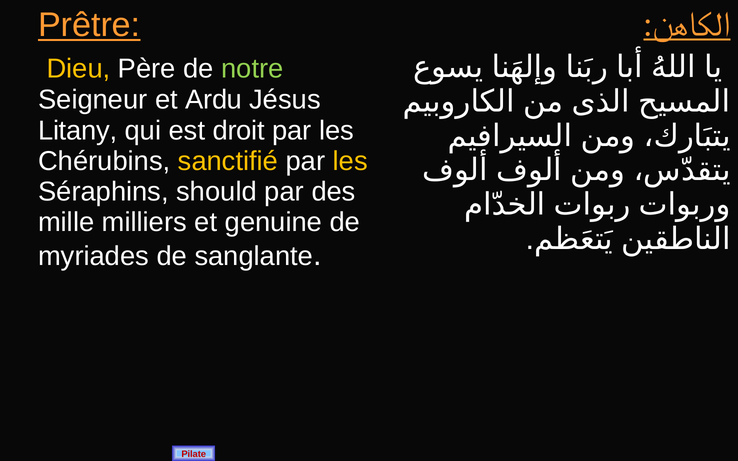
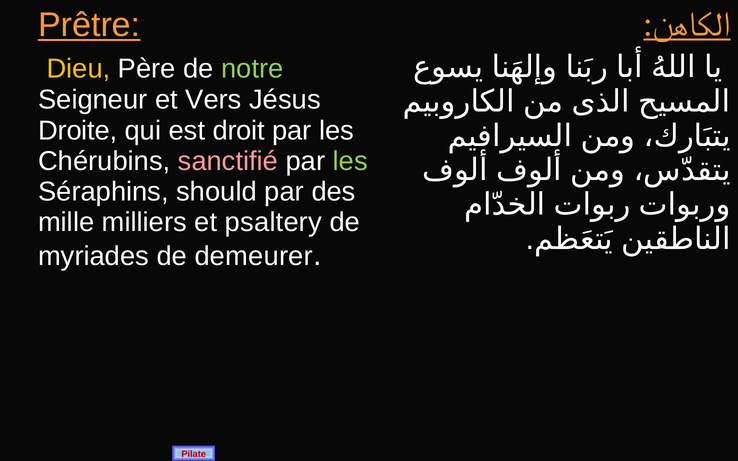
Ardu: Ardu -> Vers
Litany: Litany -> Droite
sanctifié colour: yellow -> pink
les at (350, 161) colour: yellow -> light green
genuine: genuine -> psaltery
sanglante: sanglante -> demeurer
